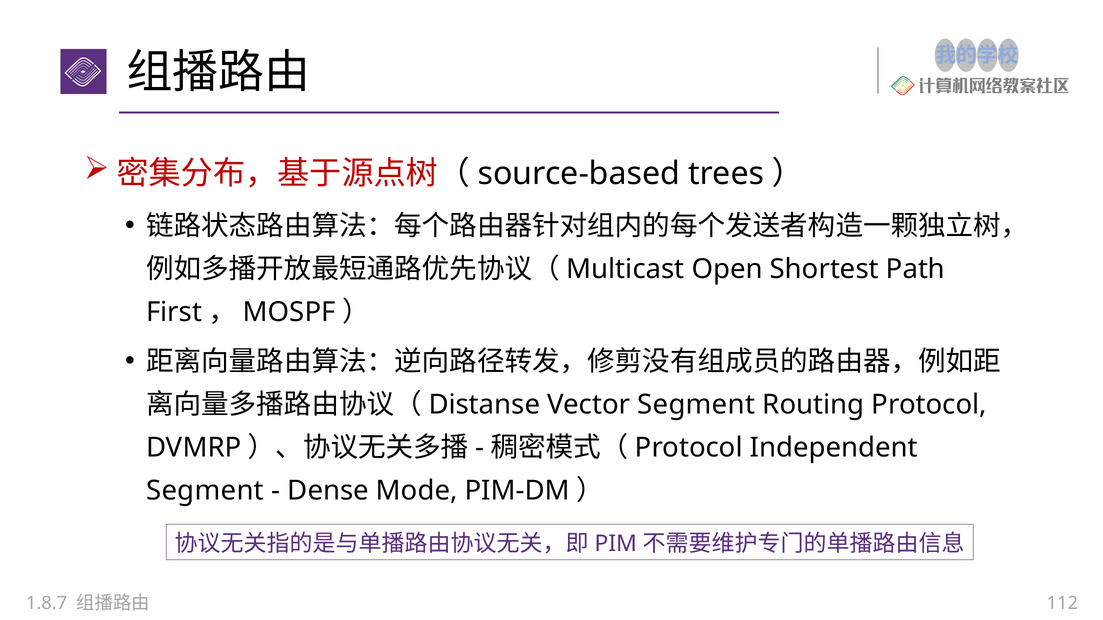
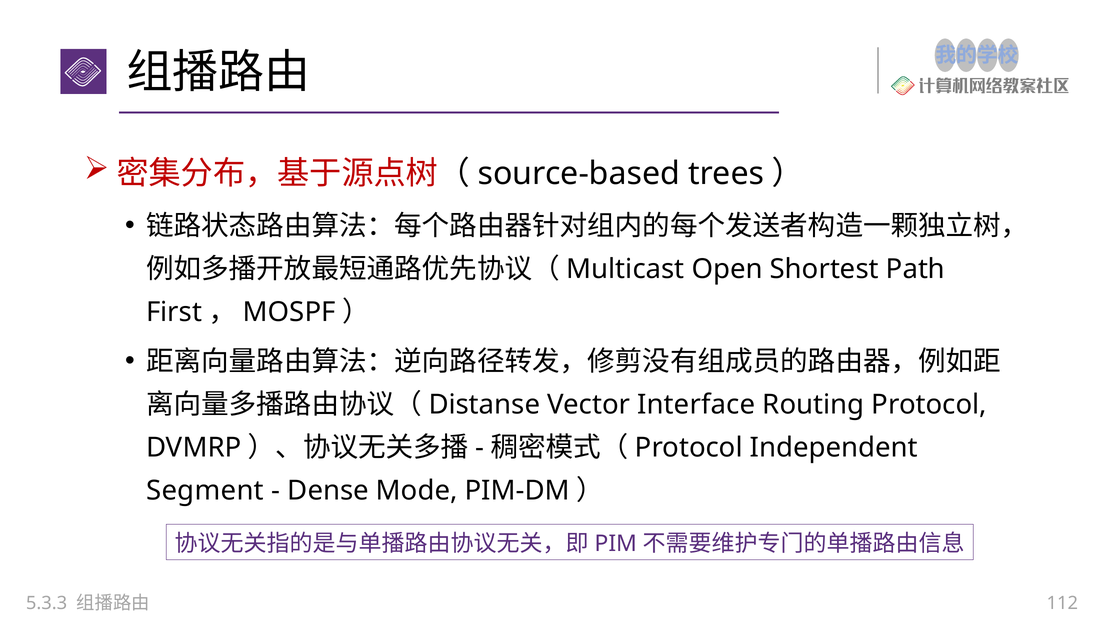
Vector Segment: Segment -> Interface
1.8.7: 1.8.7 -> 5.3.3
